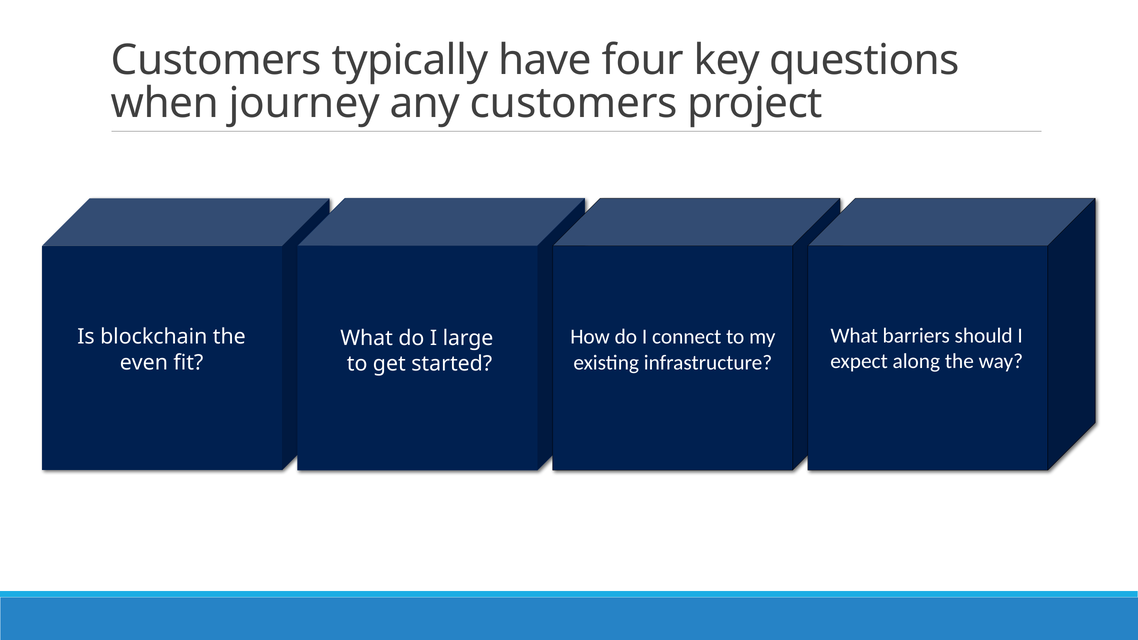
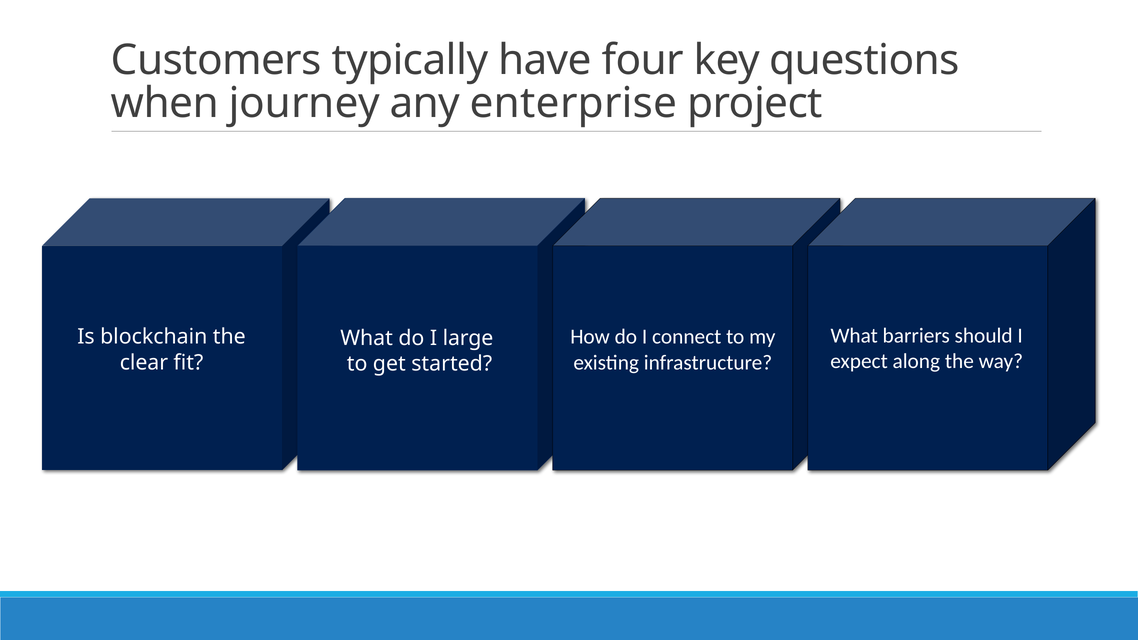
any customers: customers -> enterprise
even: even -> clear
